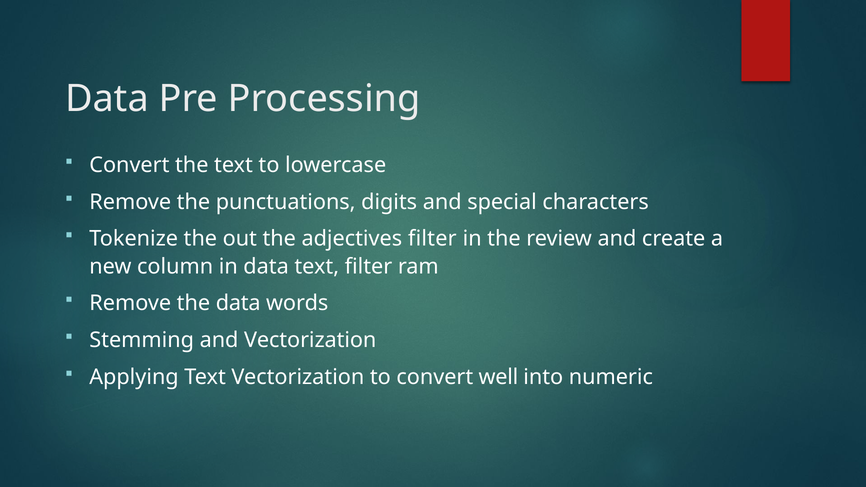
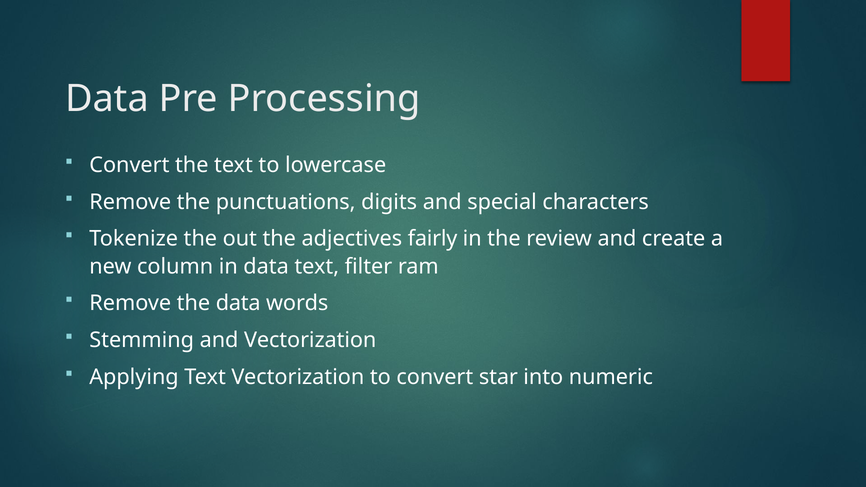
adjectives filter: filter -> fairly
well: well -> star
